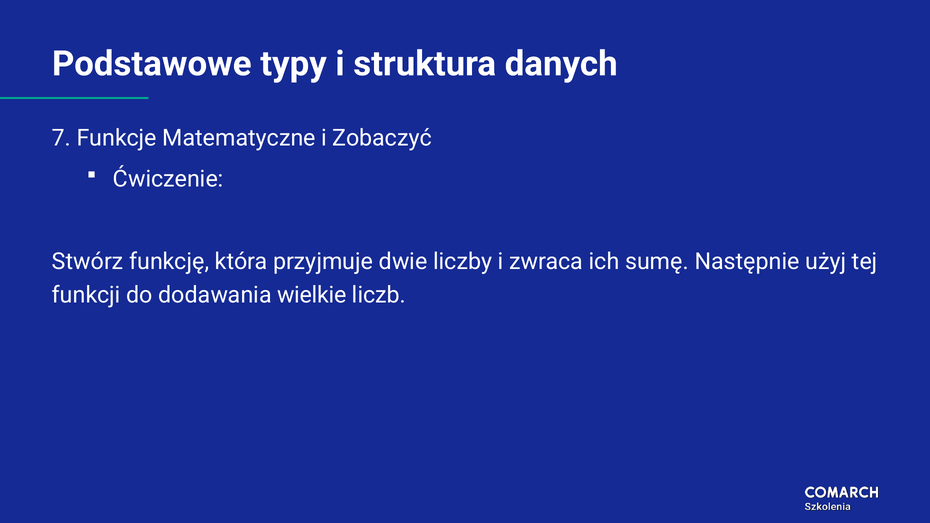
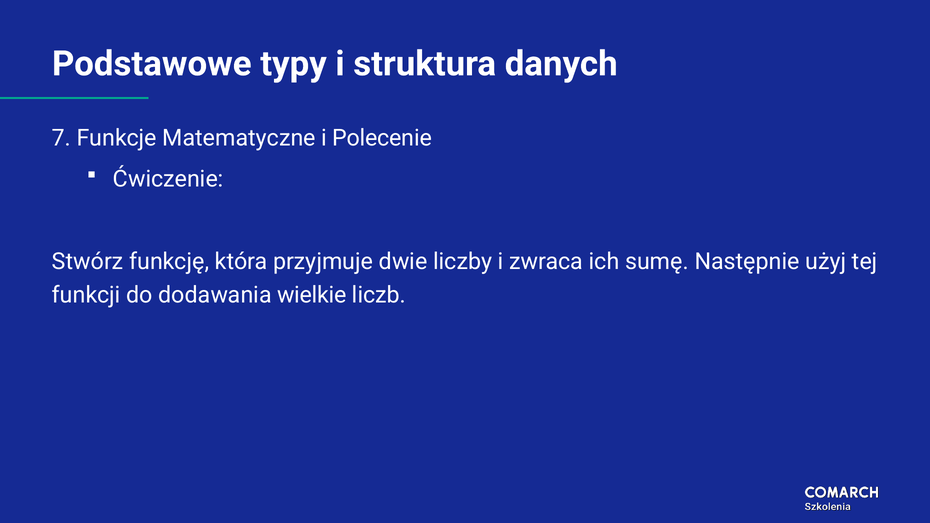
Zobaczyć: Zobaczyć -> Polecenie
